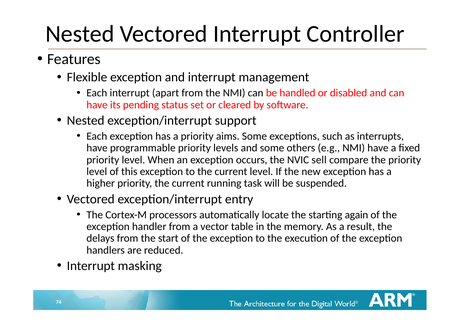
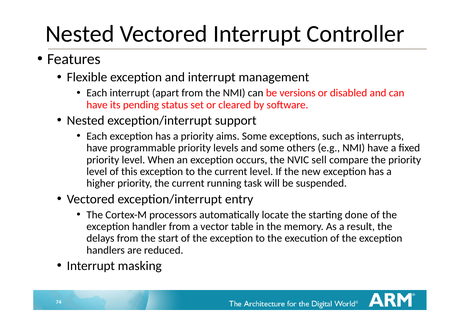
handled: handled -> versions
again: again -> done
